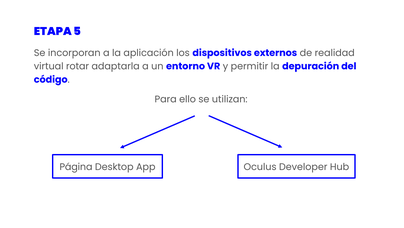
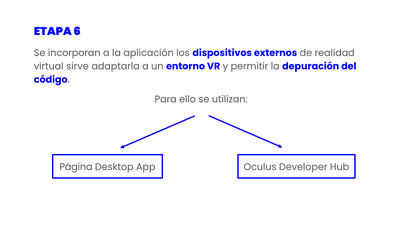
5: 5 -> 6
rotar: rotar -> sirve
